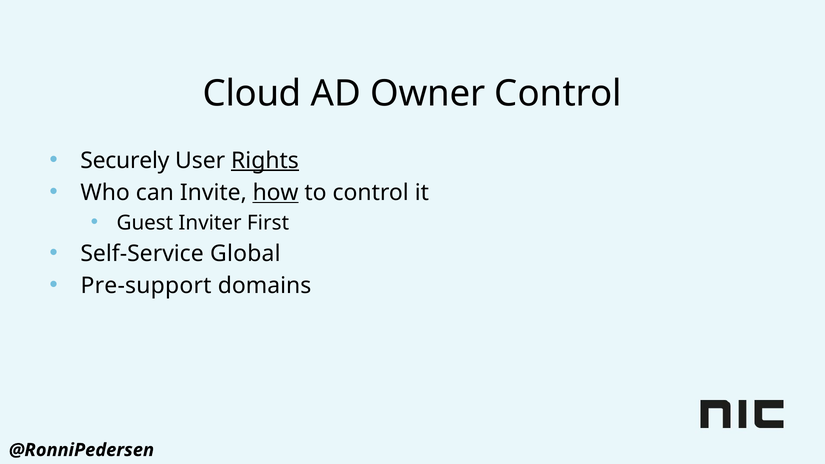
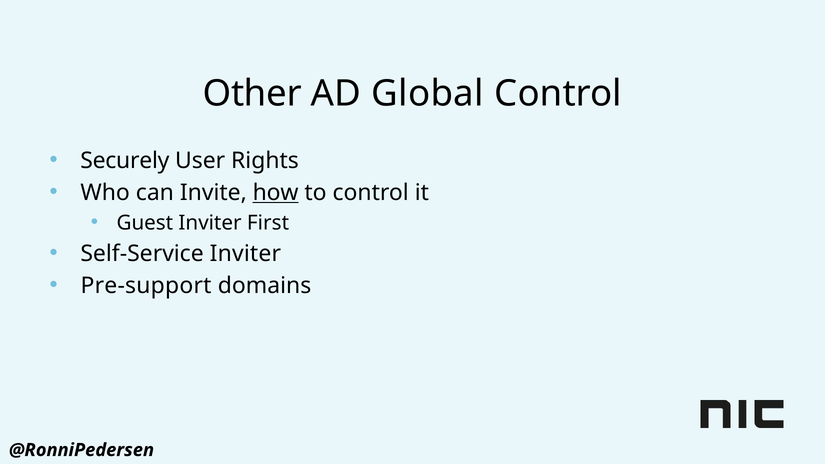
Cloud: Cloud -> Other
Owner: Owner -> Global
Rights underline: present -> none
Self-Service Global: Global -> Inviter
